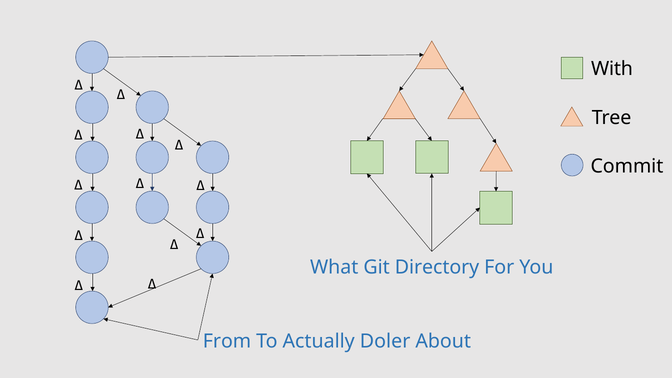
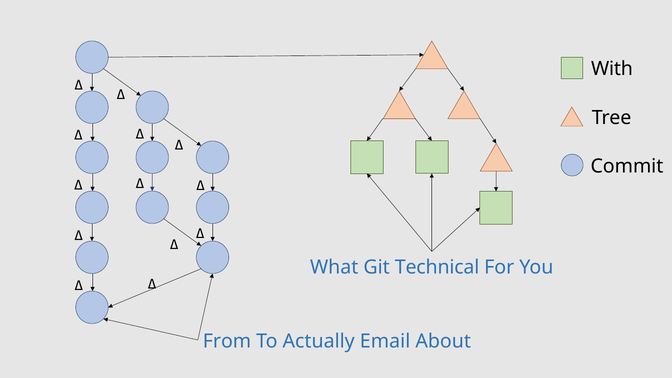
Directory: Directory -> Technical
Doler: Doler -> Email
